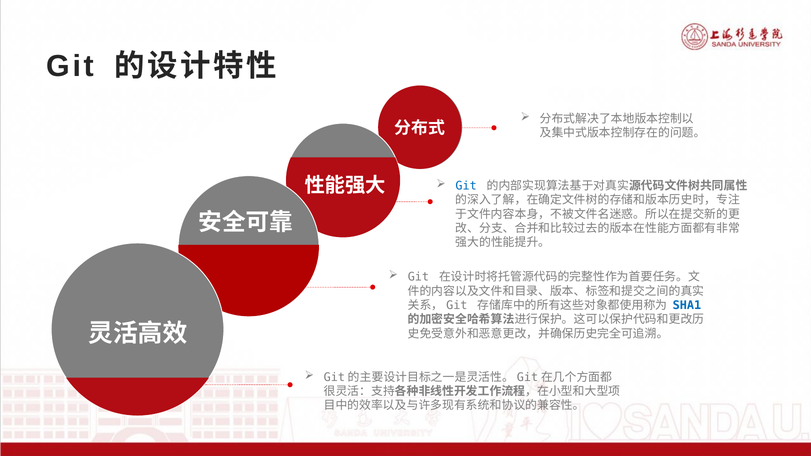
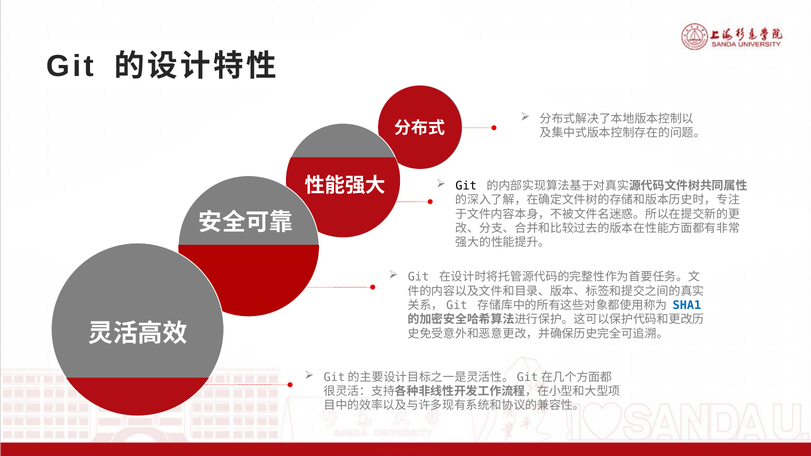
Git at (466, 186) colour: blue -> black
